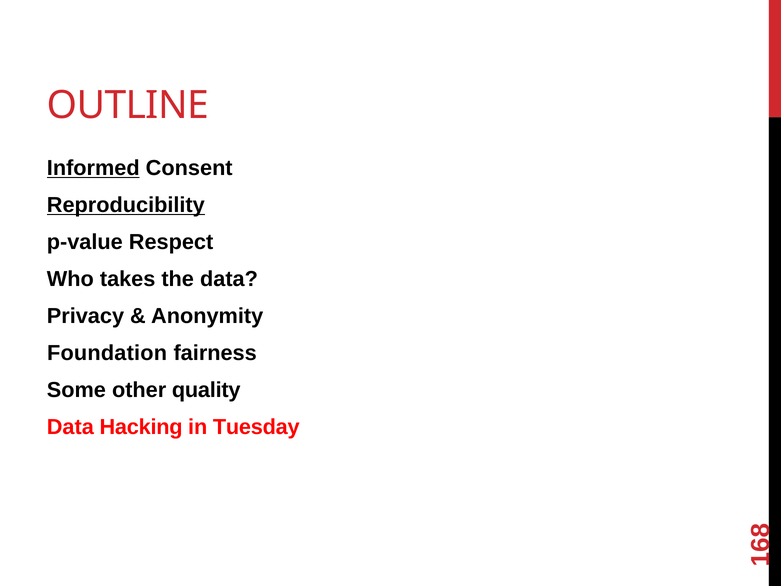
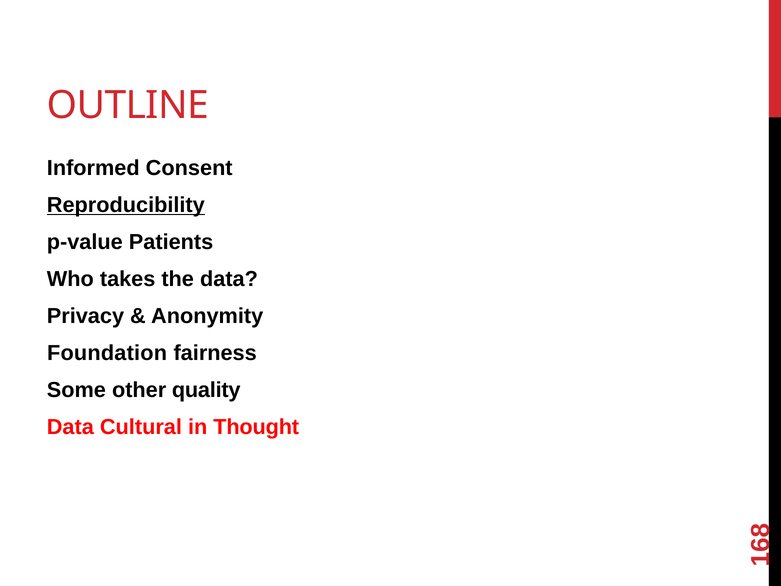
Informed underline: present -> none
Respect: Respect -> Patients
Hacking: Hacking -> Cultural
Tuesday: Tuesday -> Thought
